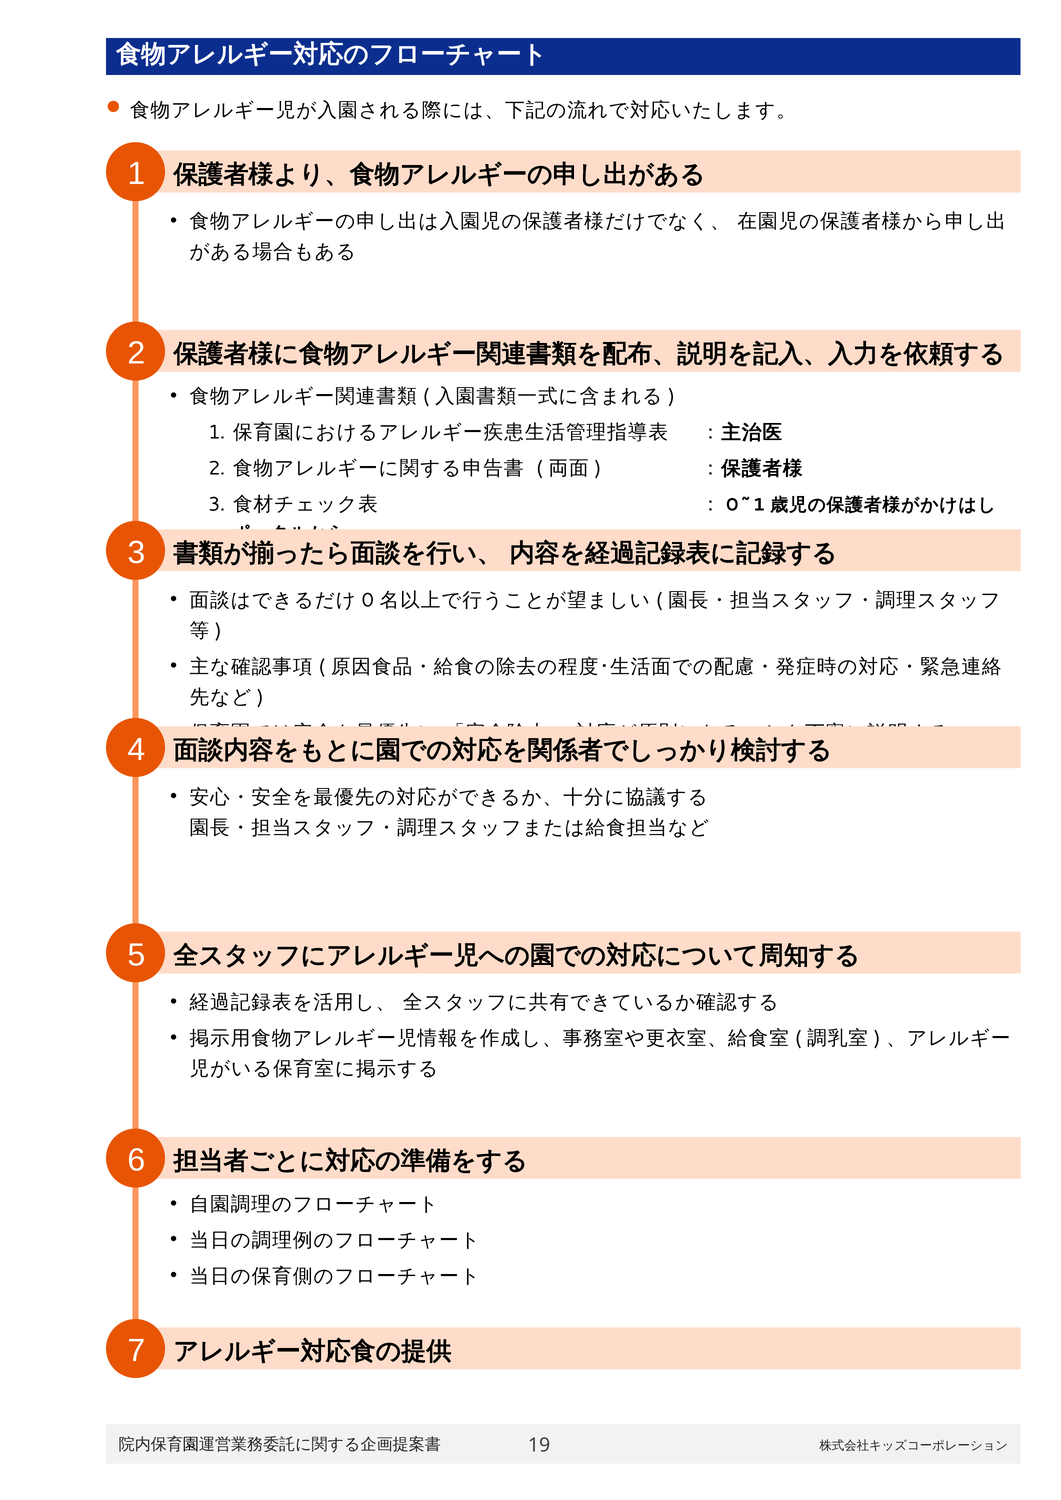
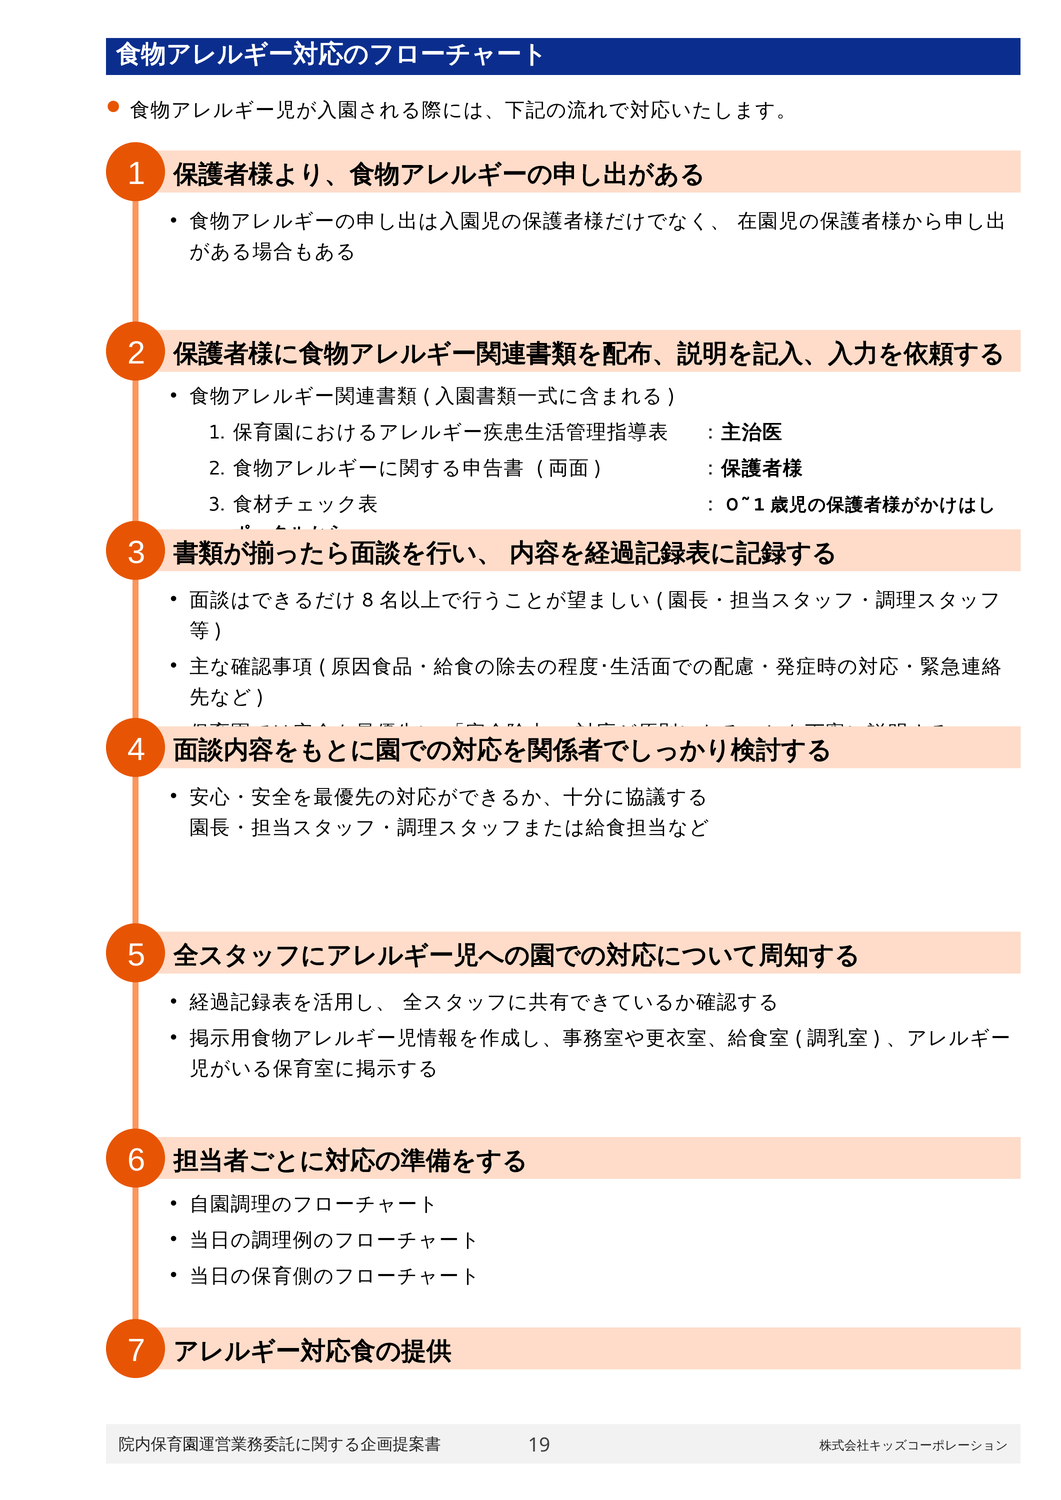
0: 0 -> 8
